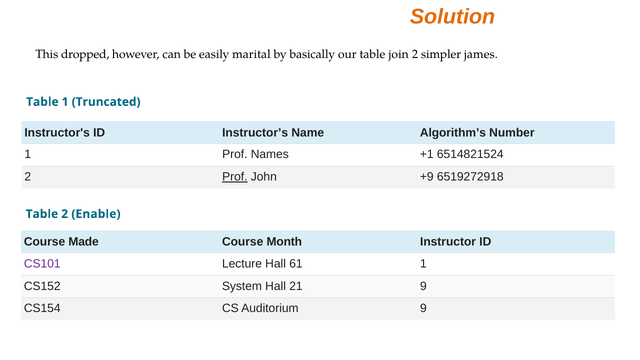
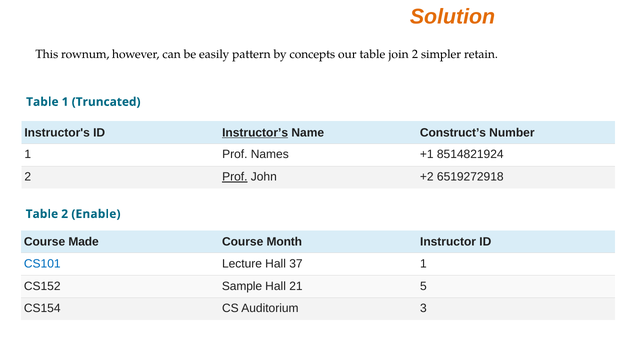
dropped: dropped -> rownum
marital: marital -> pattern
basically: basically -> concepts
james: james -> retain
Instructor’s underline: none -> present
Algorithm’s: Algorithm’s -> Construct’s
6514821524: 6514821524 -> 8514821924
+9: +9 -> +2
CS101 colour: purple -> blue
61: 61 -> 37
System: System -> Sample
21 9: 9 -> 5
Auditorium 9: 9 -> 3
